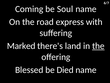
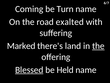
Soul: Soul -> Turn
express: express -> exalted
Blessed underline: none -> present
Died: Died -> Held
